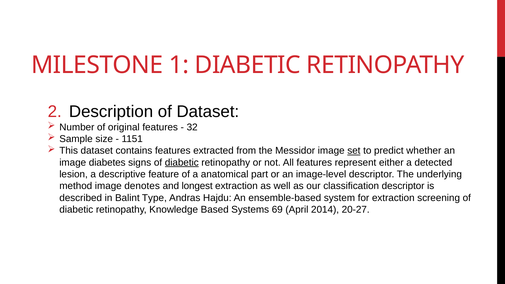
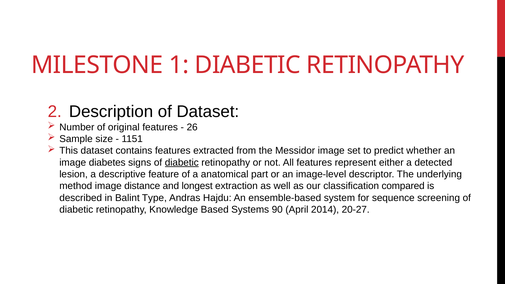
32: 32 -> 26
set underline: present -> none
denotes: denotes -> distance
classification descriptor: descriptor -> compared
for extraction: extraction -> sequence
69: 69 -> 90
